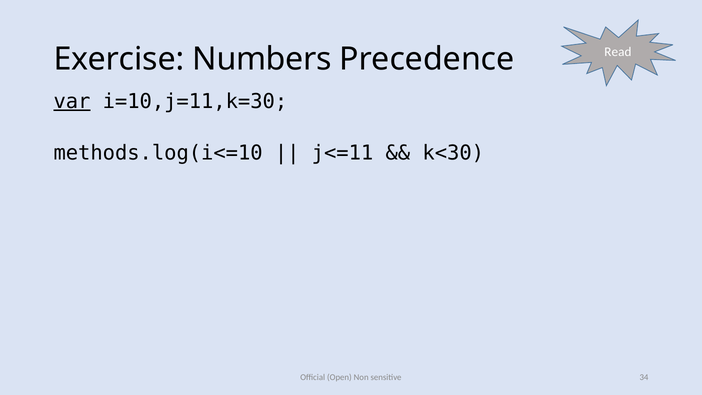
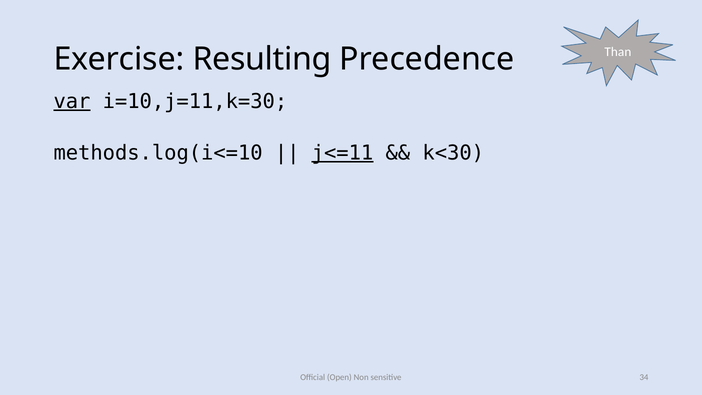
Read: Read -> Than
Numbers: Numbers -> Resulting
j<=11 underline: none -> present
